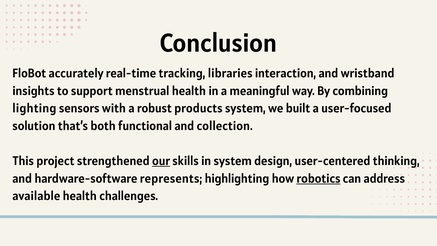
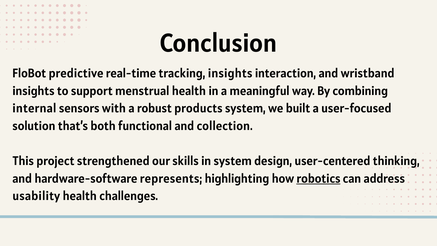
accurately: accurately -> predictive
tracking libraries: libraries -> insights
lighting: lighting -> internal
our underline: present -> none
available: available -> usability
